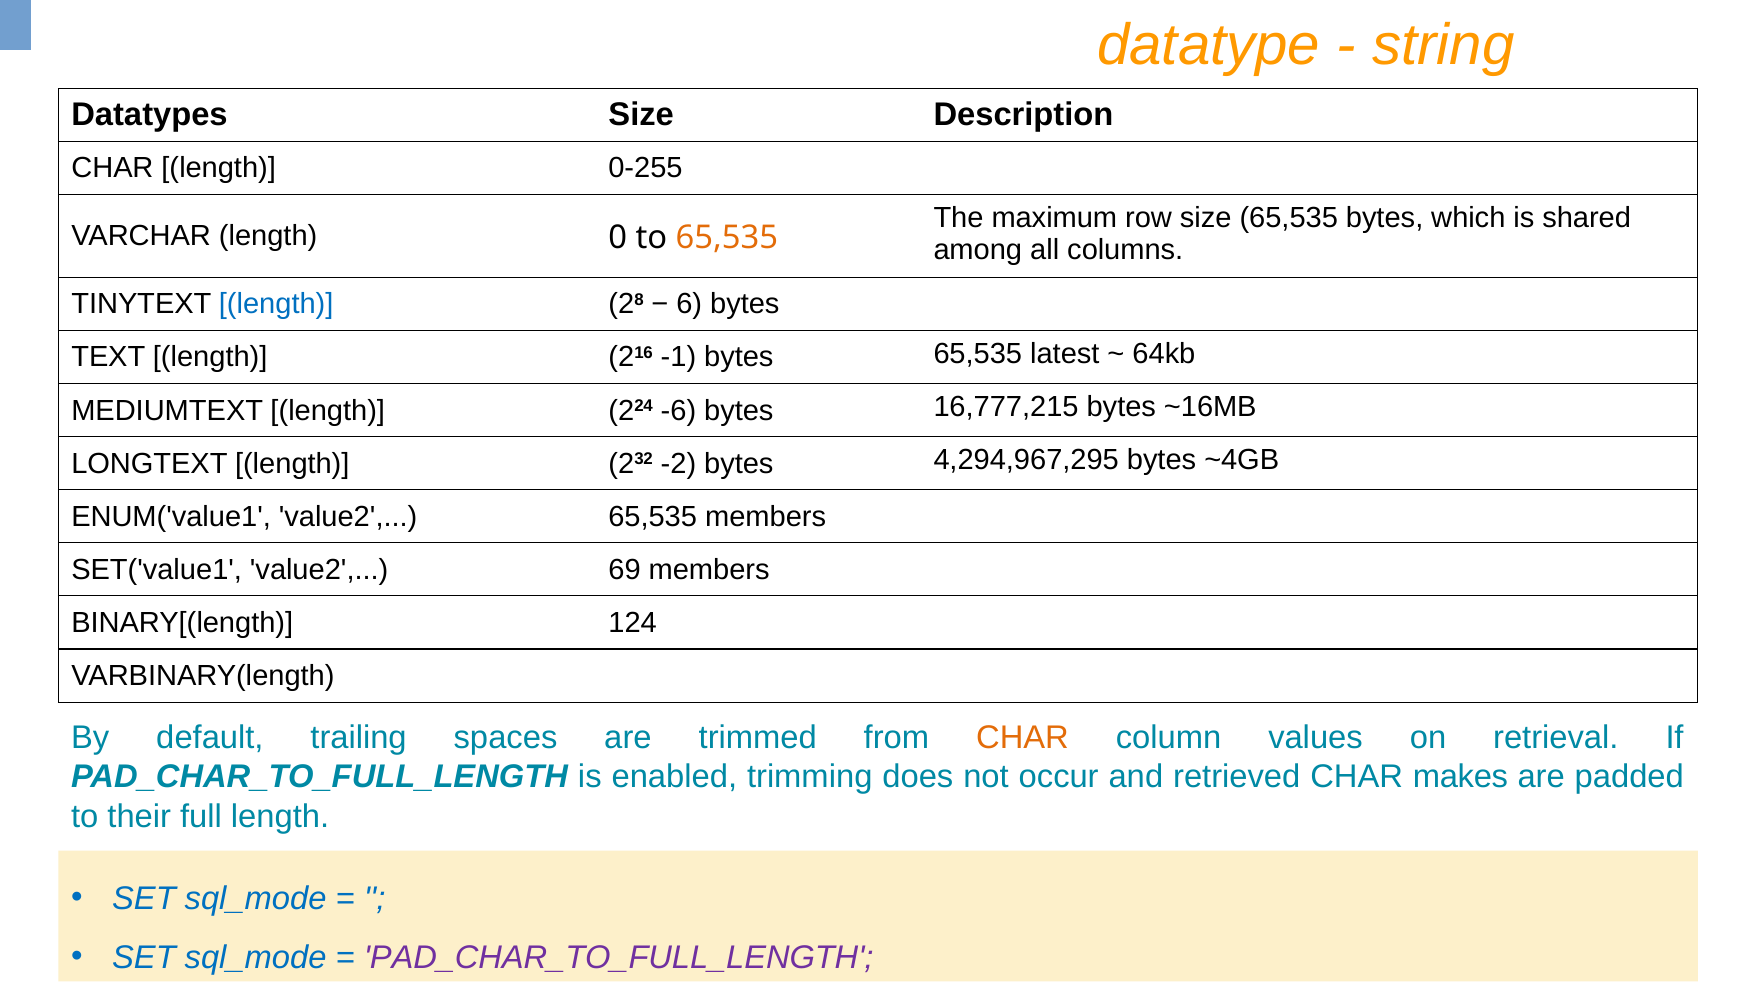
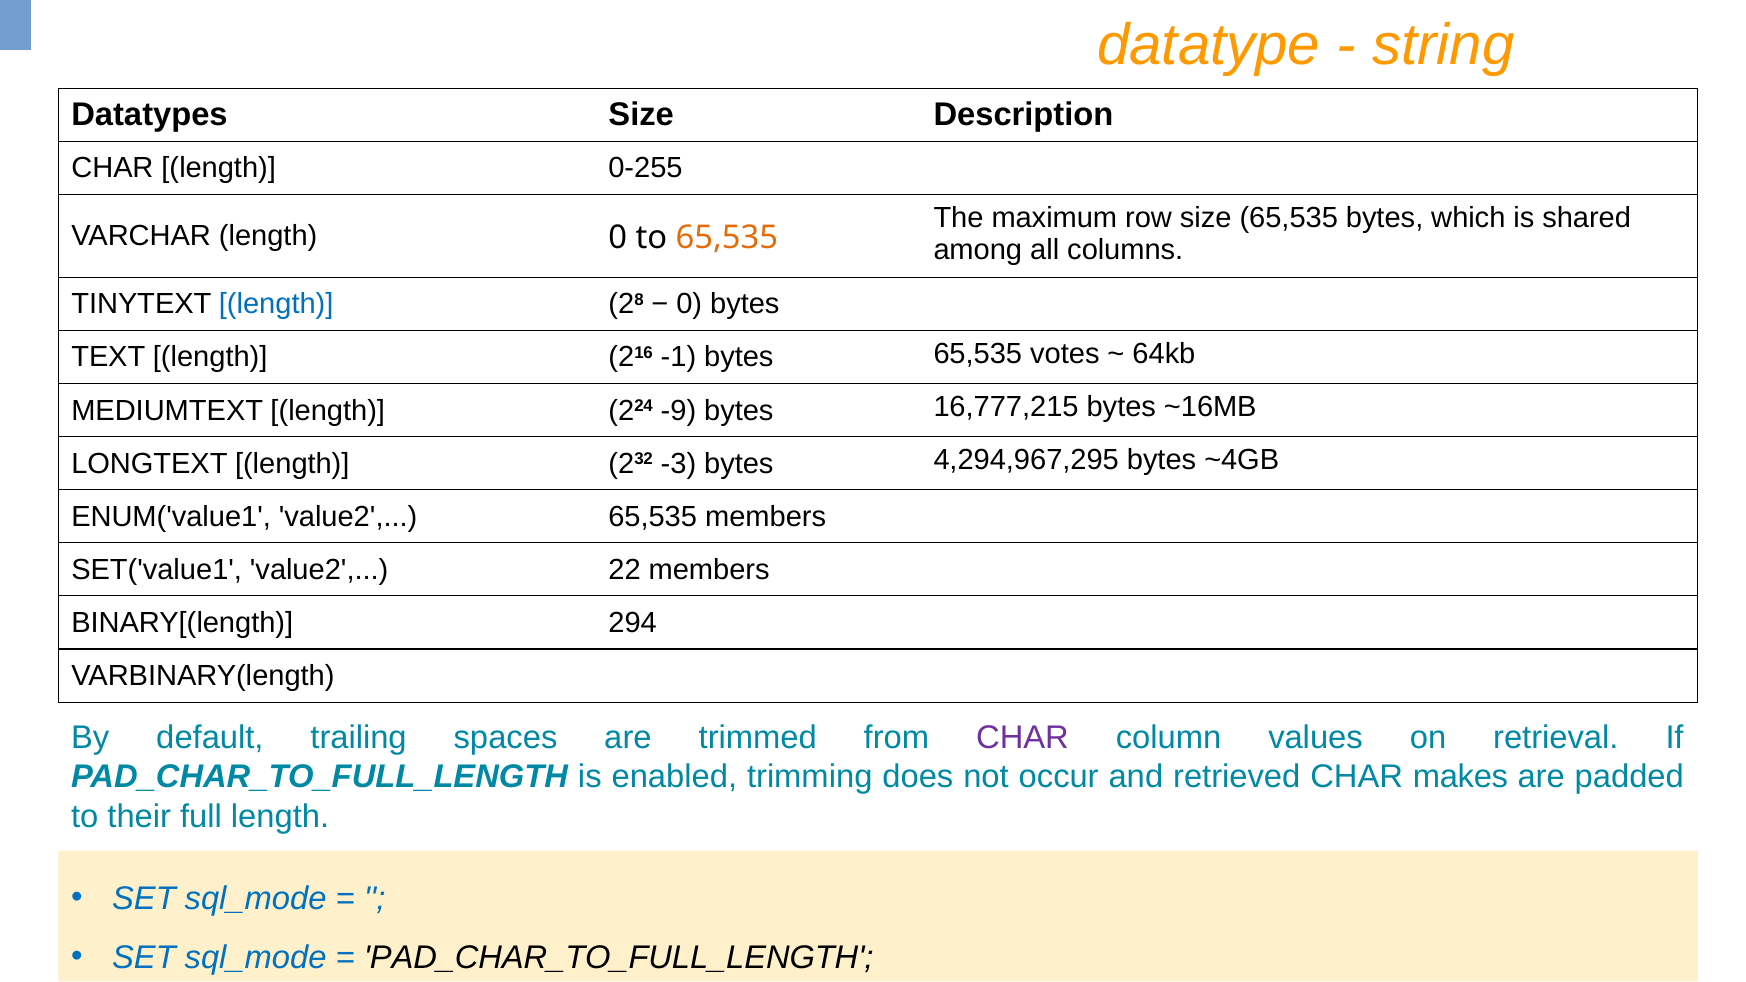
6 at (689, 304): 6 -> 0
latest: latest -> votes
-6: -6 -> -9
-2: -2 -> -3
69: 69 -> 22
124: 124 -> 294
CHAR at (1022, 738) colour: orange -> purple
PAD_CHAR_TO_FULL_LENGTH at (619, 958) colour: purple -> black
